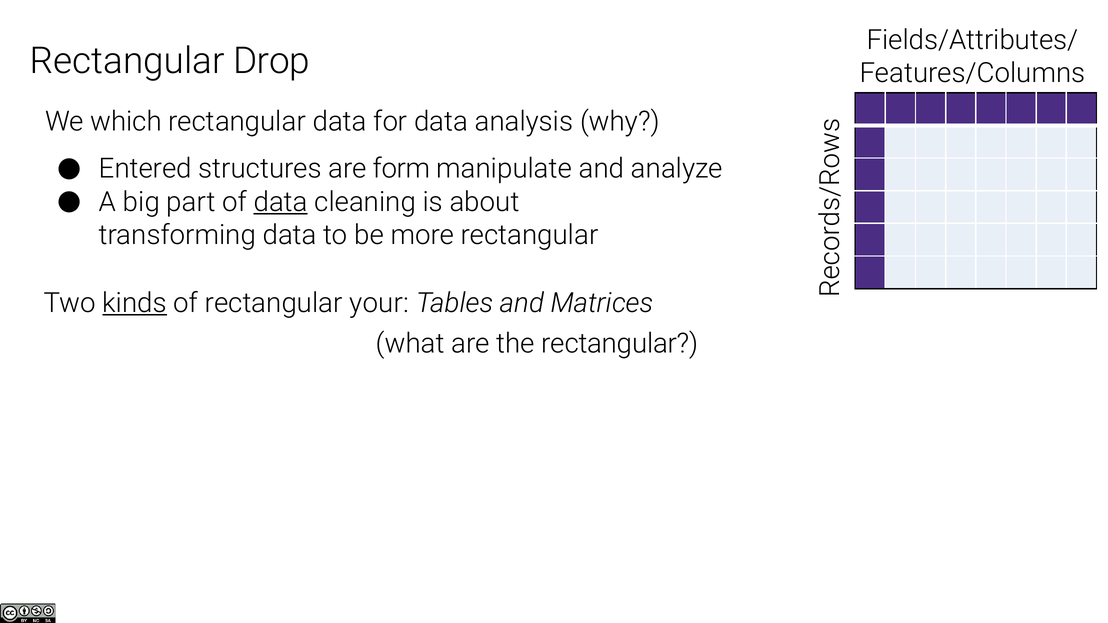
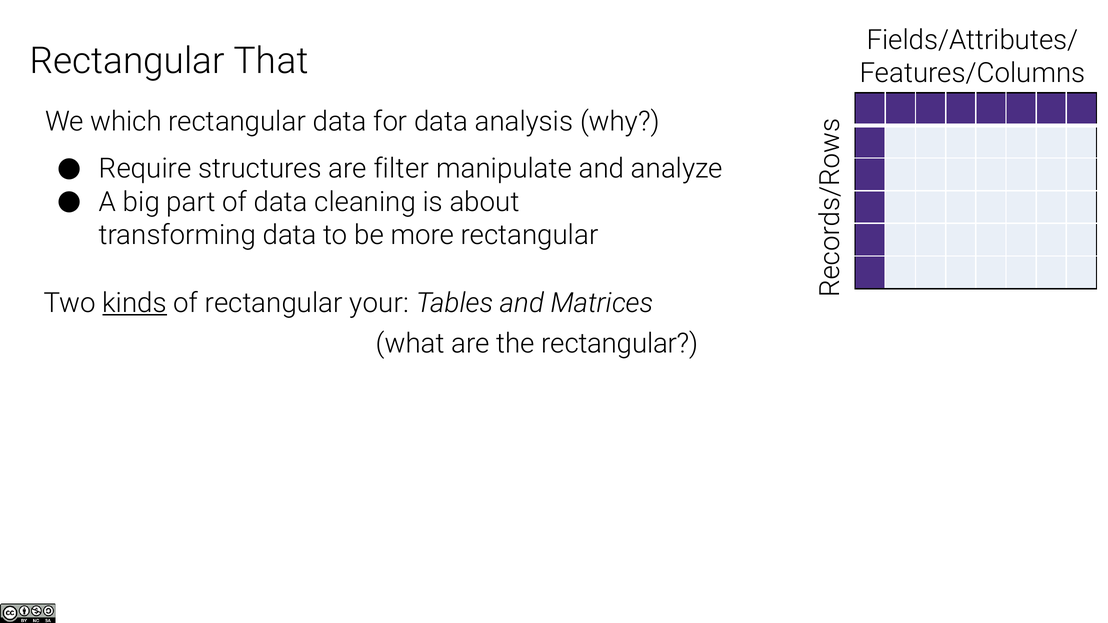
Drop: Drop -> That
Entered: Entered -> Require
form: form -> filter
data at (281, 202) underline: present -> none
